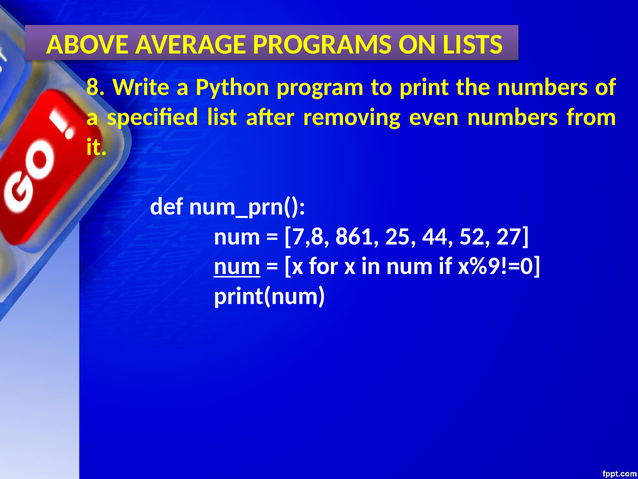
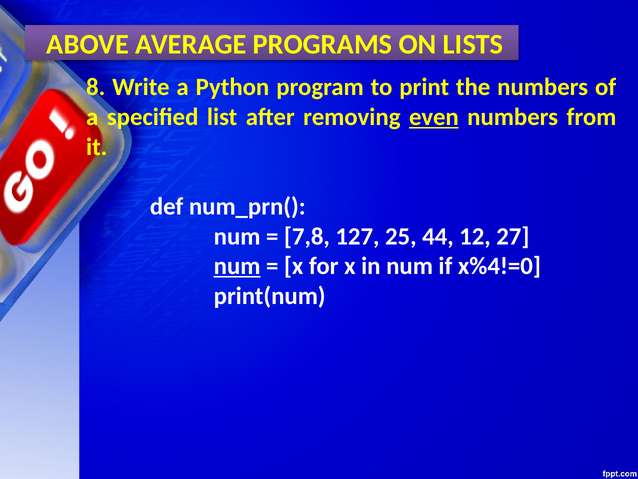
even underline: none -> present
861: 861 -> 127
52: 52 -> 12
x%9!=0: x%9!=0 -> x%4!=0
